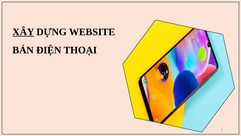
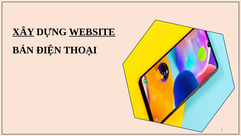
WEBSITE underline: none -> present
